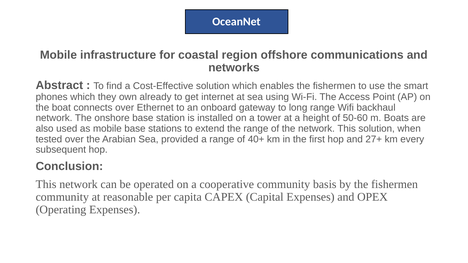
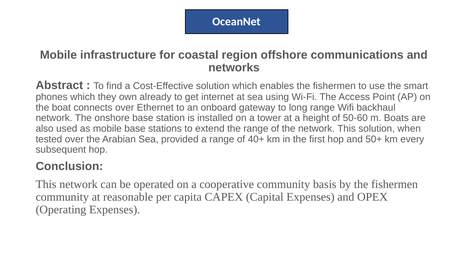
27+: 27+ -> 50+
